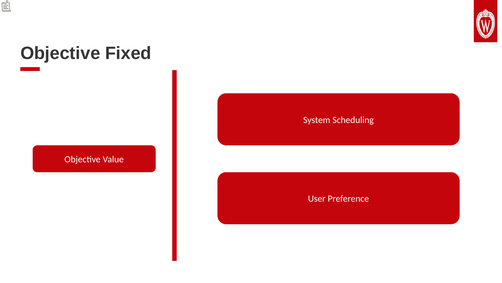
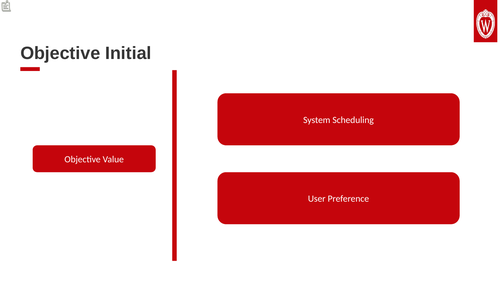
Fixed: Fixed -> Initial
